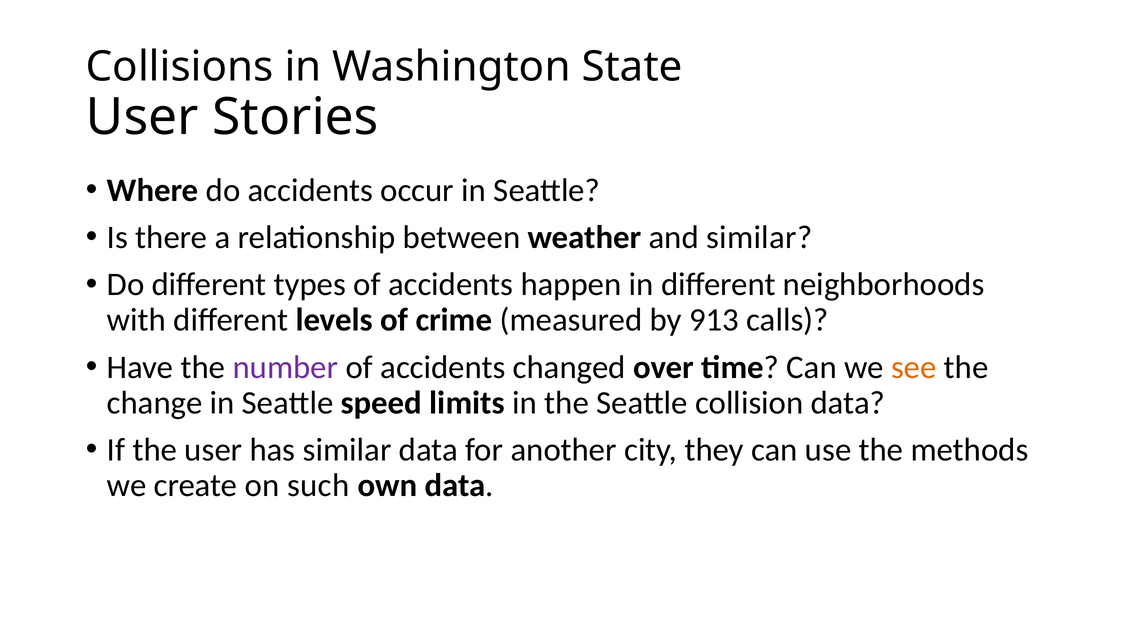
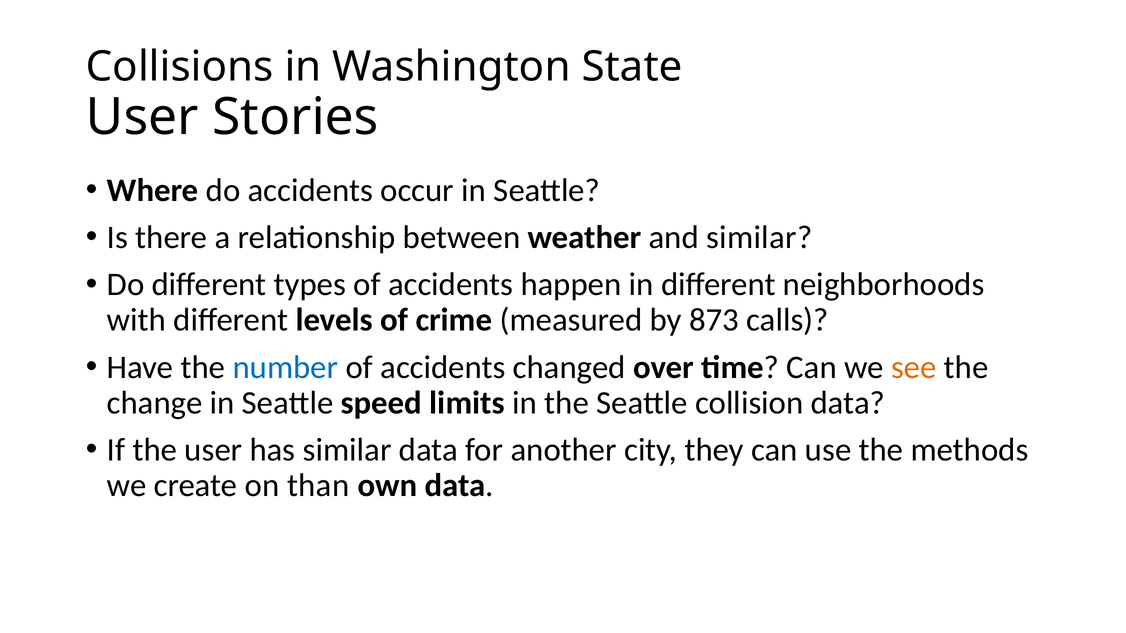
913: 913 -> 873
number colour: purple -> blue
such: such -> than
